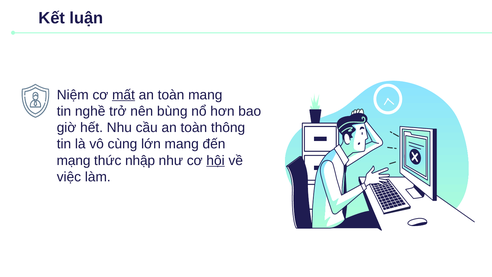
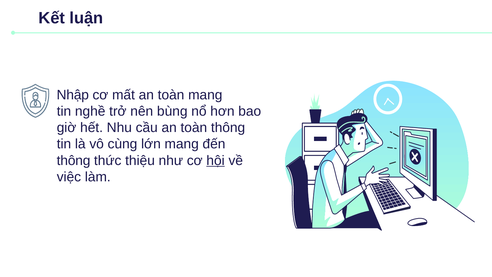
Niệm: Niệm -> Nhập
mất underline: present -> none
mạng at (74, 160): mạng -> thông
nhập: nhập -> thiệu
